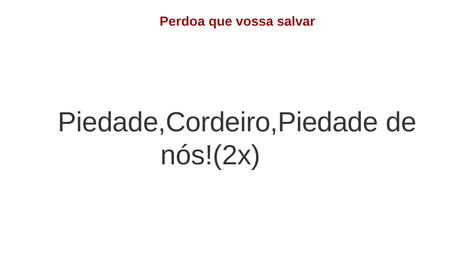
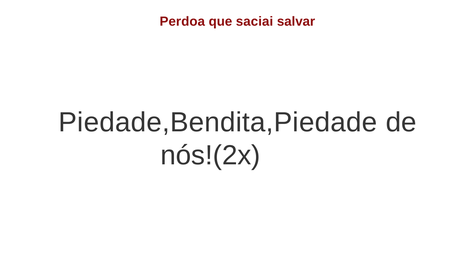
vossa: vossa -> saciai
Piedade,Cordeiro,Piedade: Piedade,Cordeiro,Piedade -> Piedade,Bendita,Piedade
